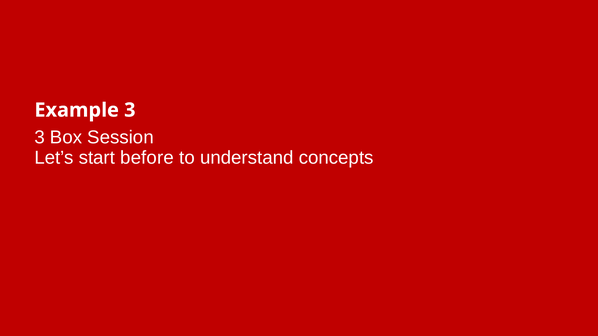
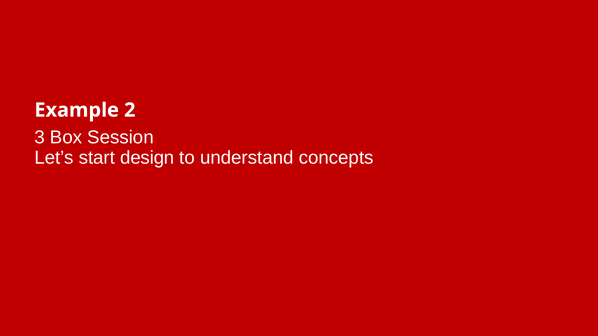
Example 3: 3 -> 2
before: before -> design
